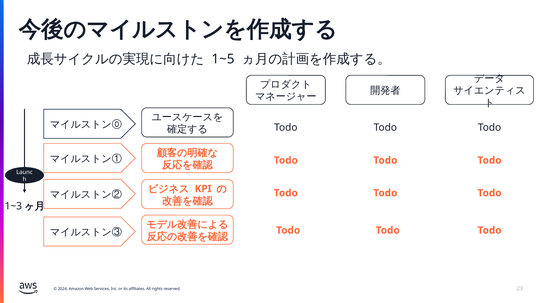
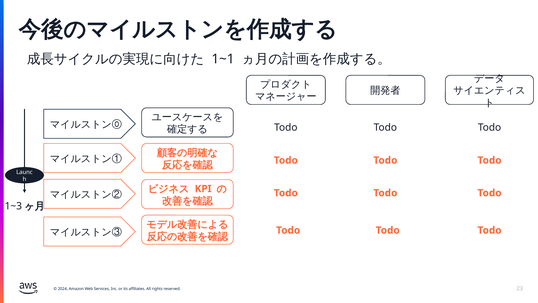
1~5: 1~5 -> 1~1
